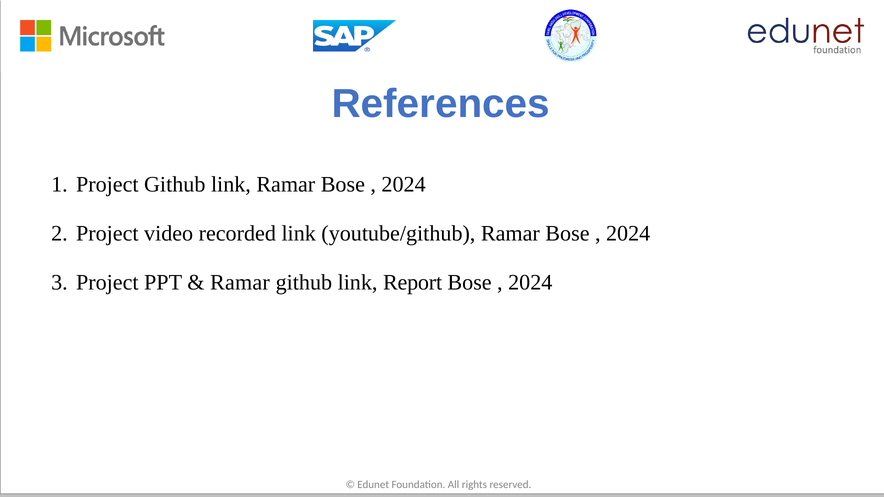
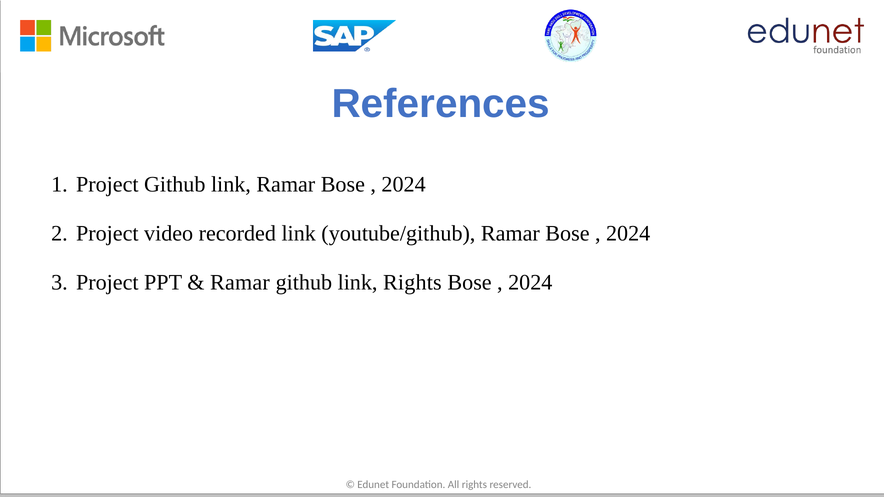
link Report: Report -> Rights
